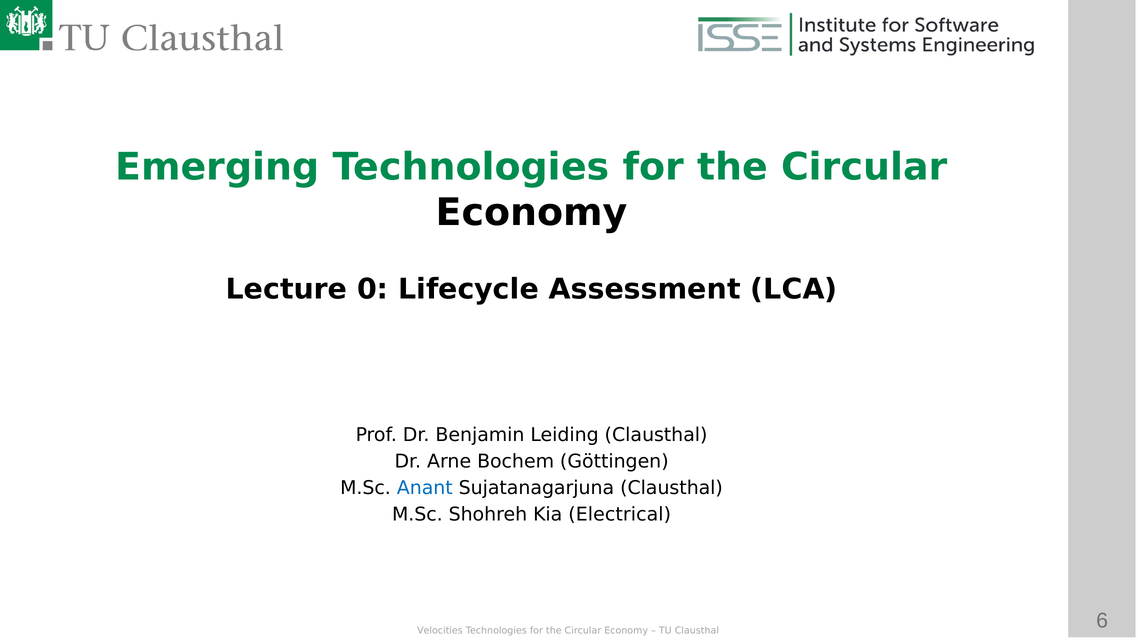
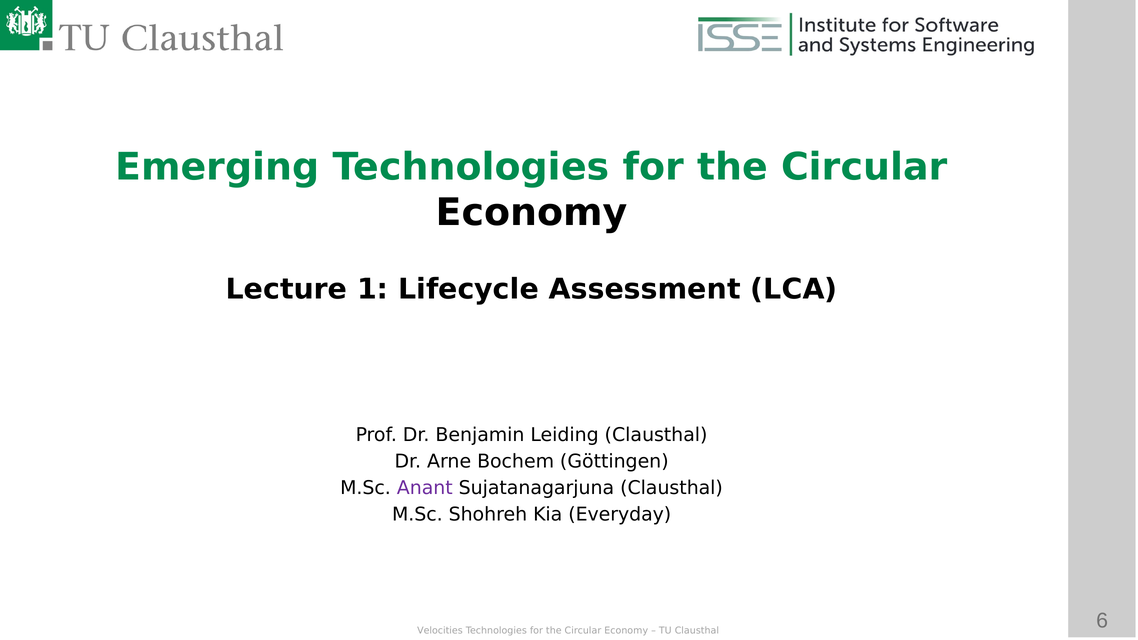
0: 0 -> 1
Anant colour: blue -> purple
Electrical: Electrical -> Everyday
